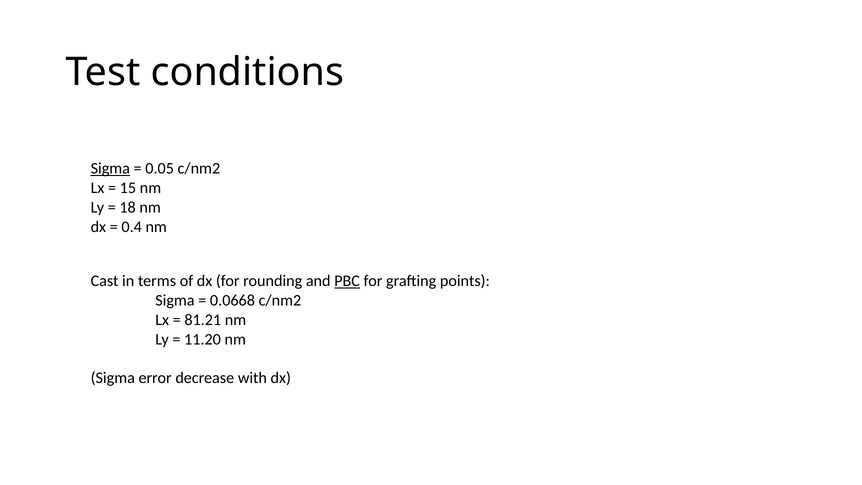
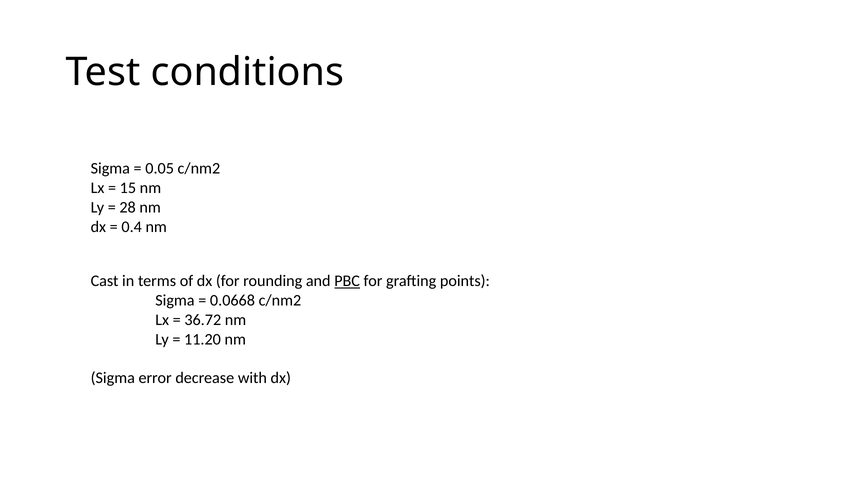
Sigma at (110, 169) underline: present -> none
18: 18 -> 28
81.21: 81.21 -> 36.72
